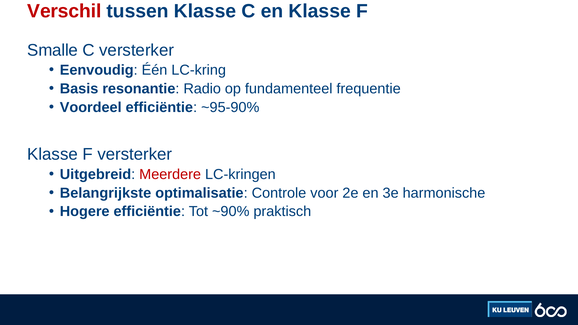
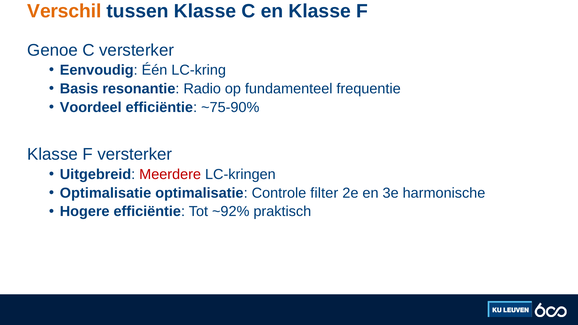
Verschil colour: red -> orange
Smalle: Smalle -> Genoe
~95-90%: ~95-90% -> ~75-90%
Belangrijkste at (106, 193): Belangrijkste -> Optimalisatie
voor: voor -> filter
~90%: ~90% -> ~92%
